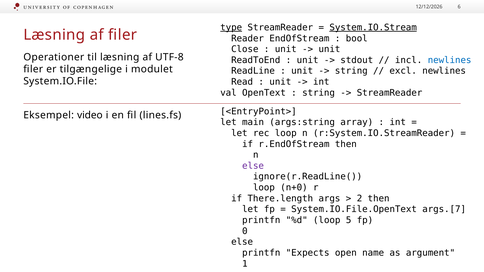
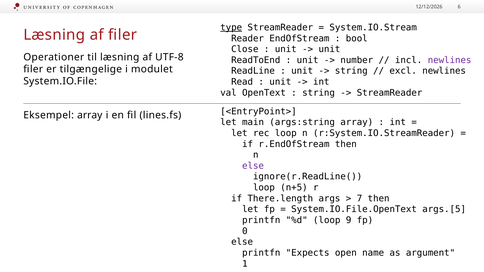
System.IO.Stream underline: present -> none
stdout: stdout -> number
newlines at (450, 60) colour: blue -> purple
Eksempel video: video -> array
n+0: n+0 -> n+5
2: 2 -> 7
args.[7: args.[7 -> args.[5
5: 5 -> 9
